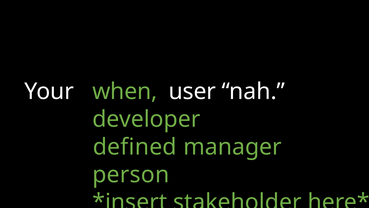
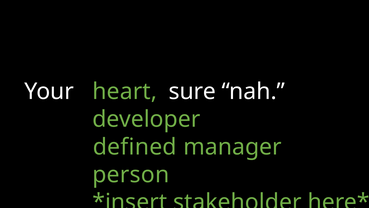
when: when -> heart
user: user -> sure
